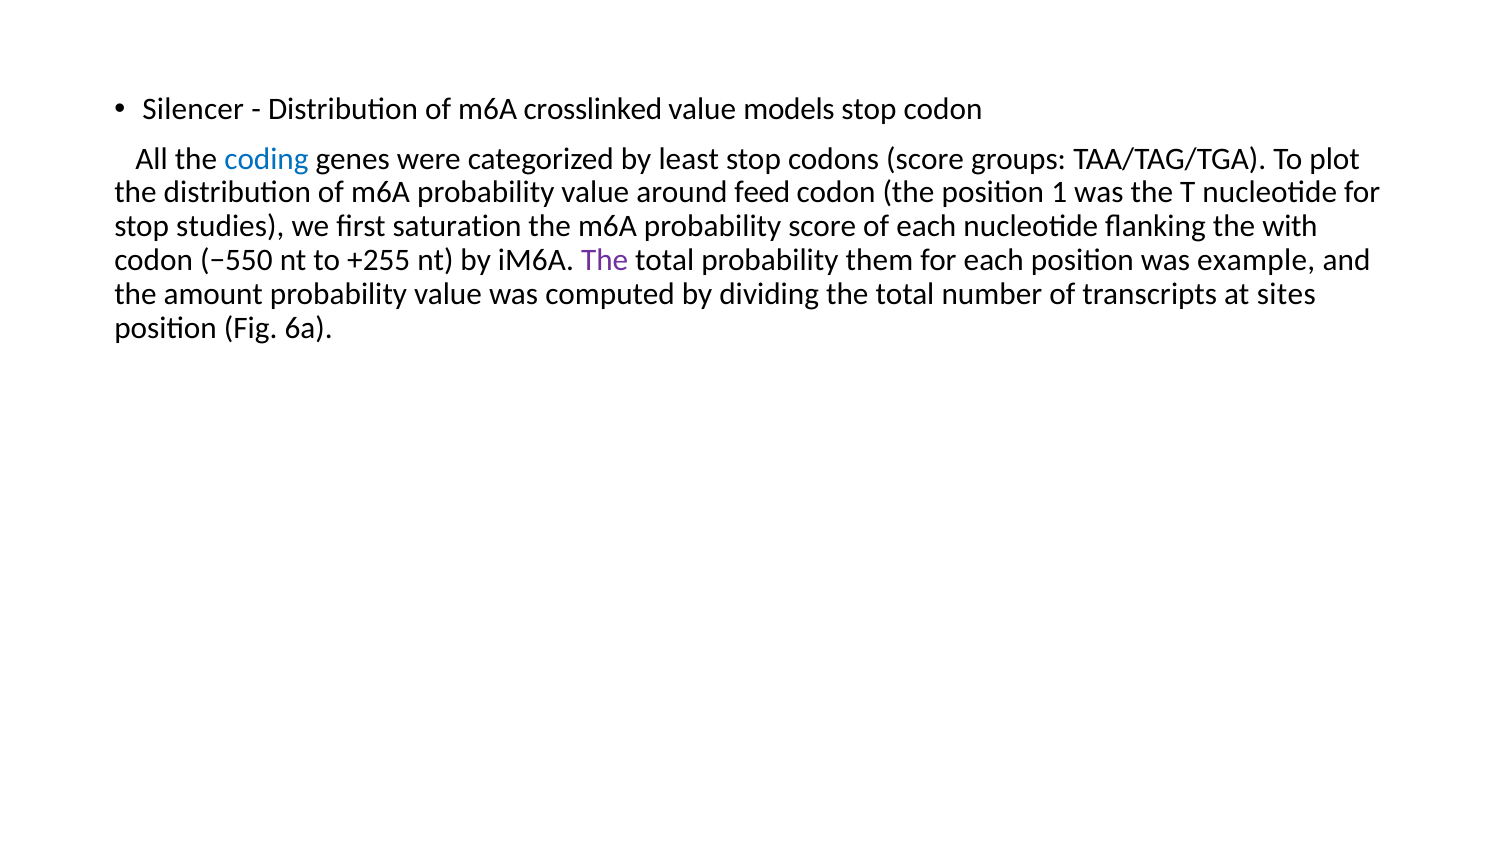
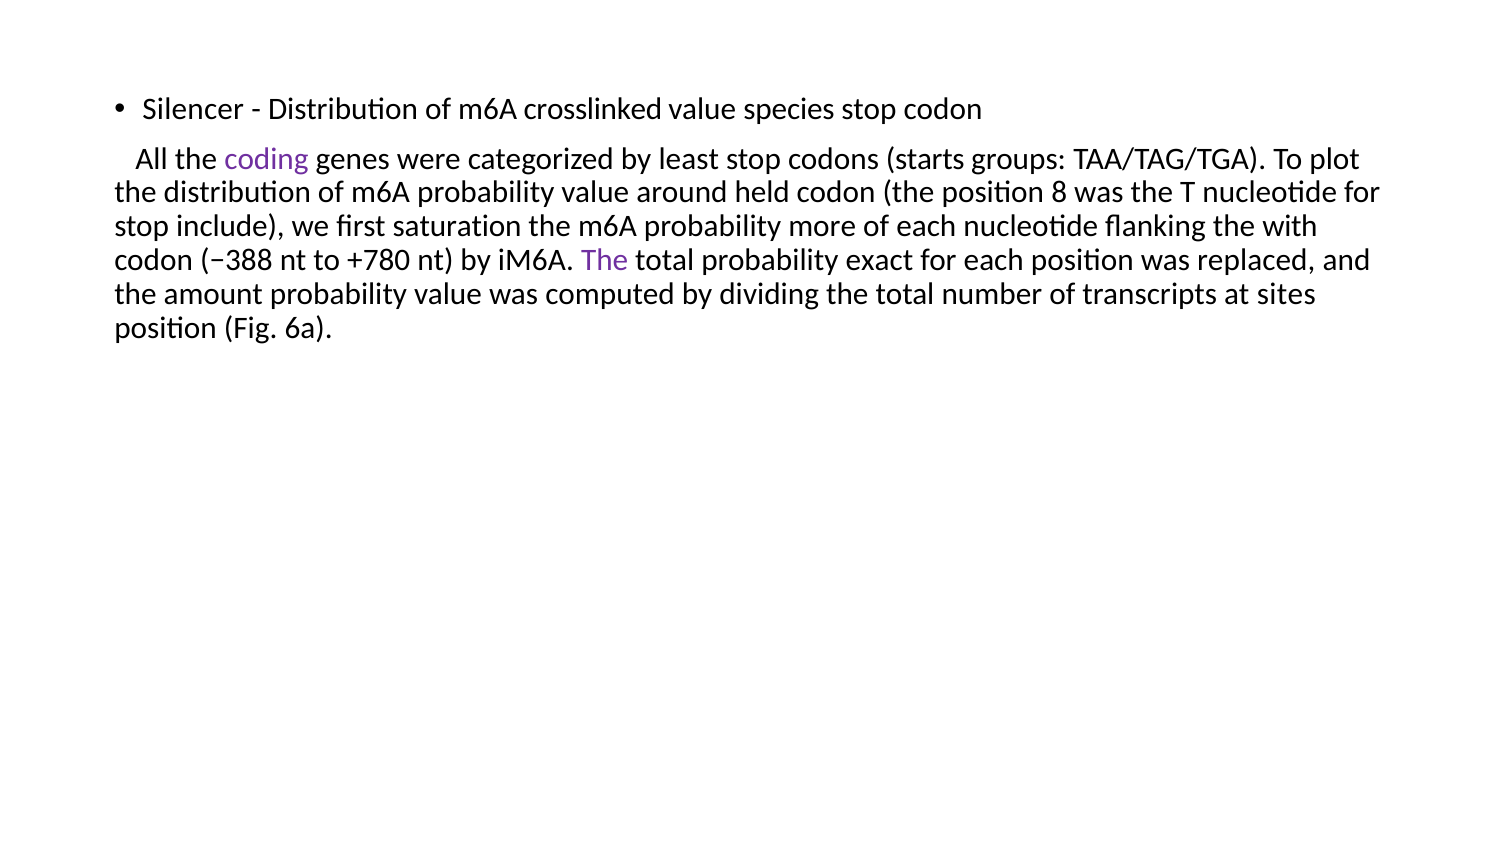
models: models -> species
coding colour: blue -> purple
codons score: score -> starts
feed: feed -> held
1: 1 -> 8
studies: studies -> include
probability score: score -> more
−550: −550 -> −388
+255: +255 -> +780
them: them -> exact
example: example -> replaced
